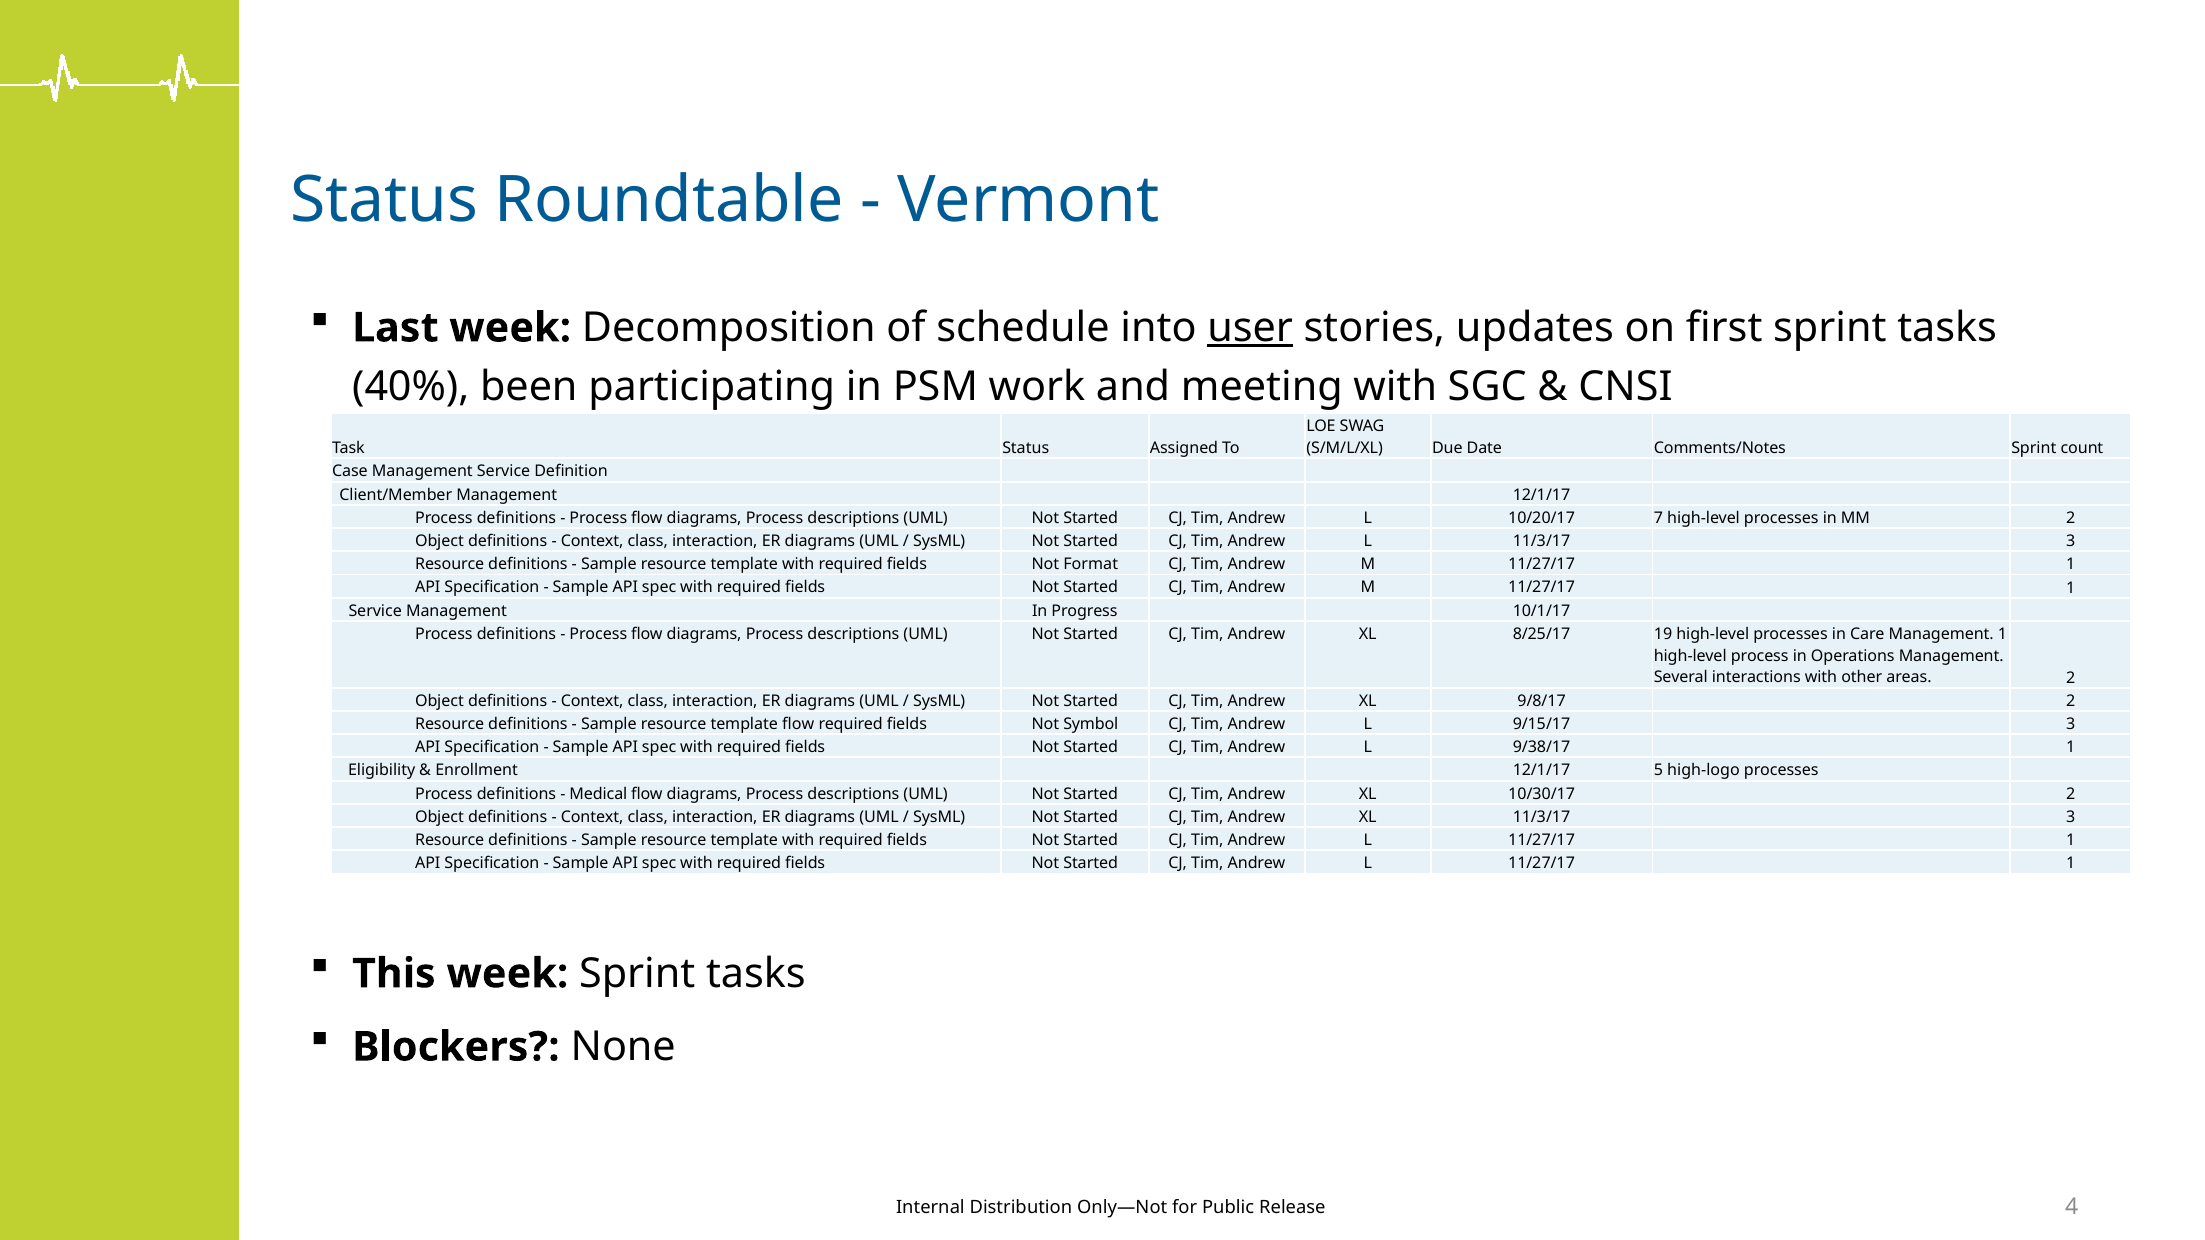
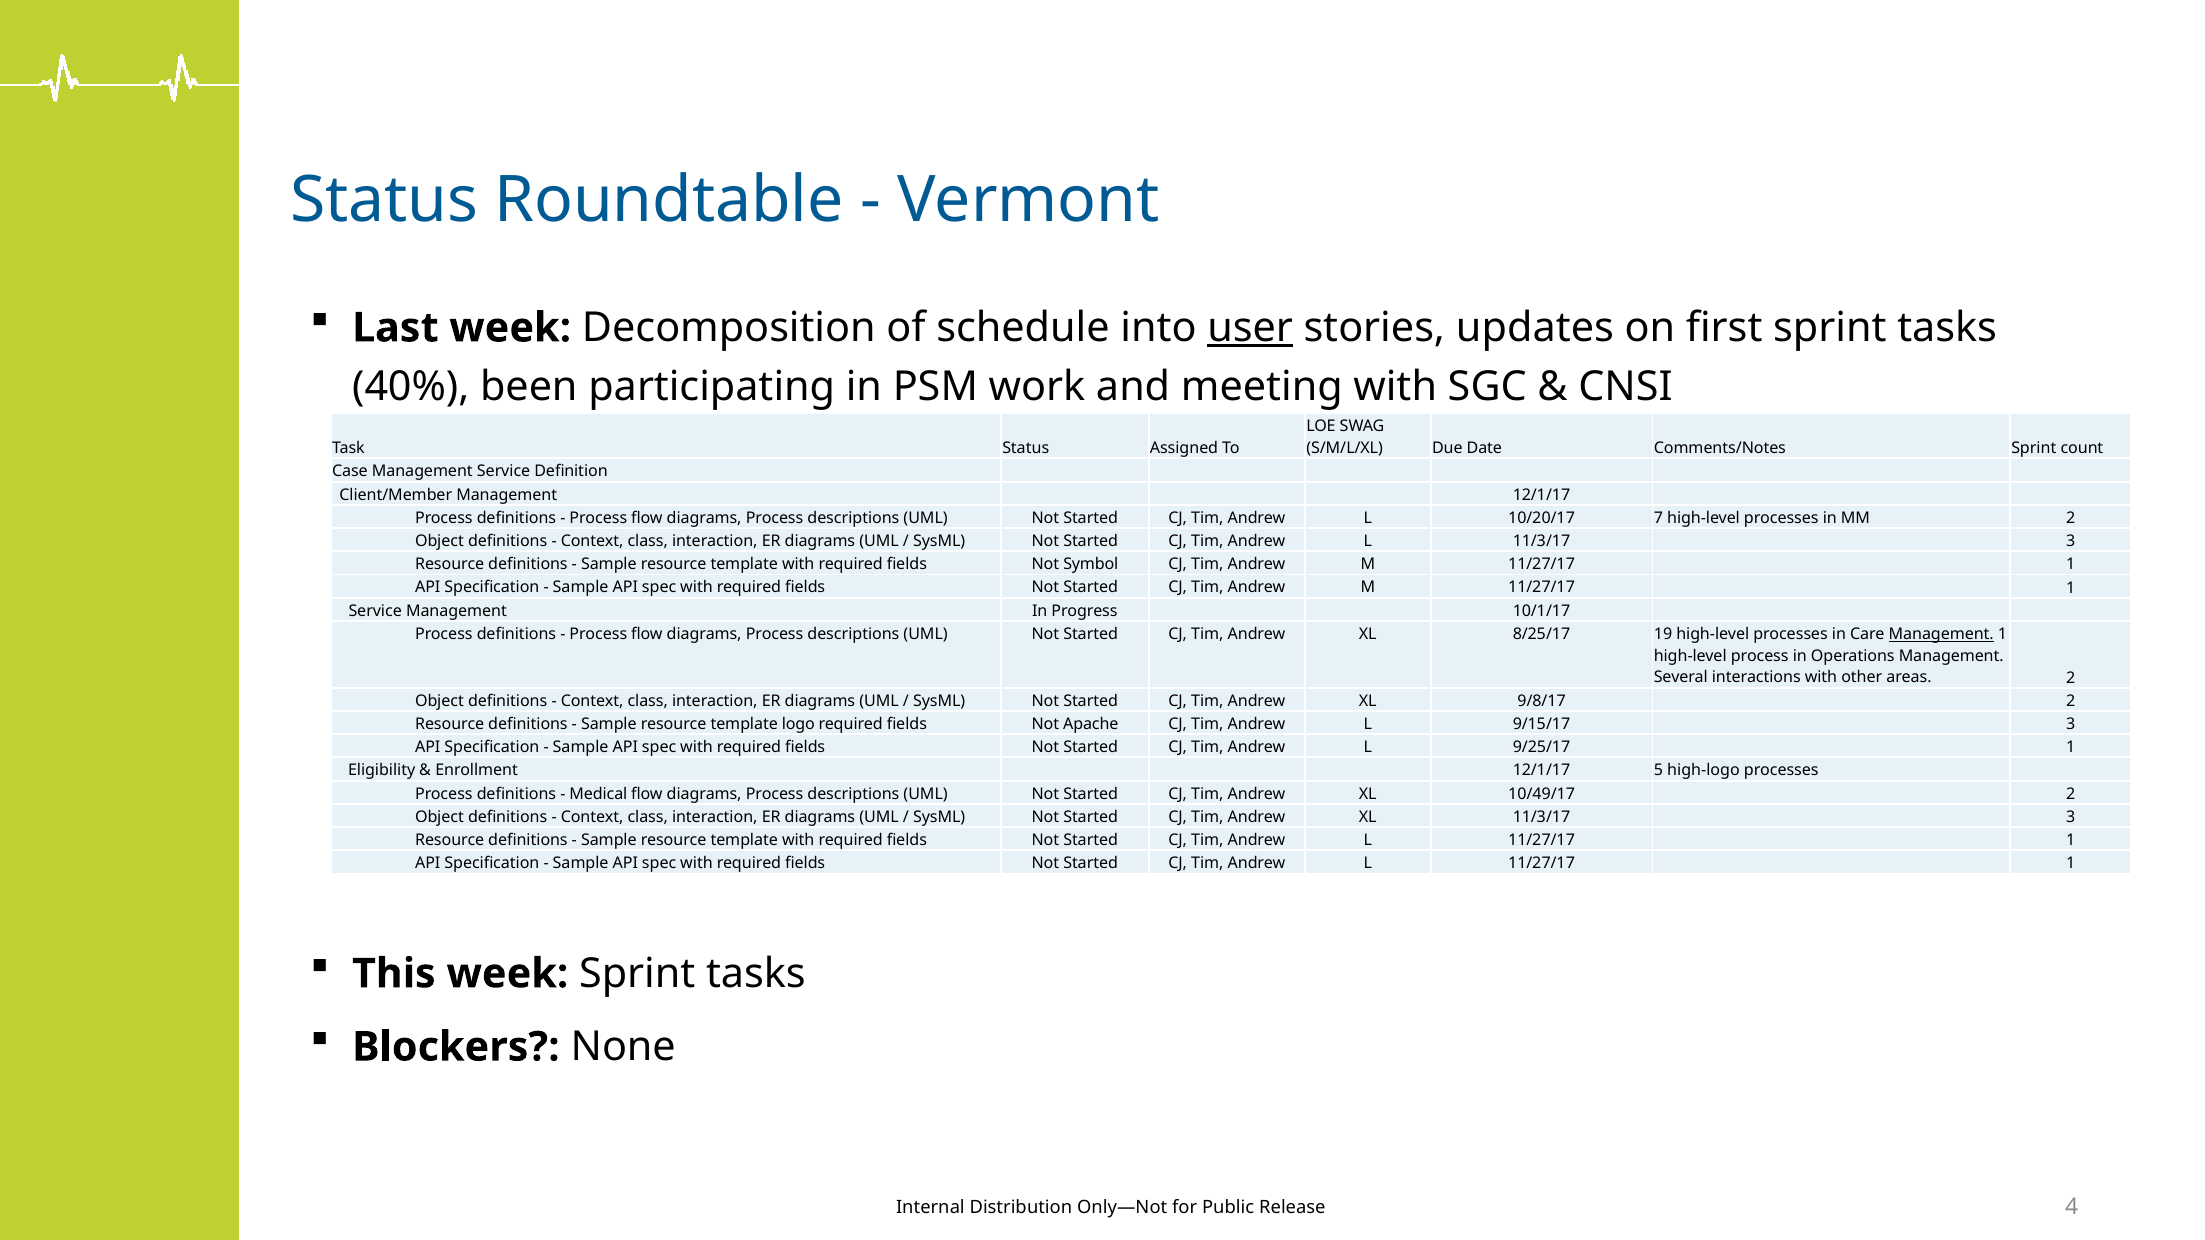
Format: Format -> Symbol
Management at (1941, 634) underline: none -> present
template flow: flow -> logo
Symbol: Symbol -> Apache
9/38/17: 9/38/17 -> 9/25/17
10/30/17: 10/30/17 -> 10/49/17
